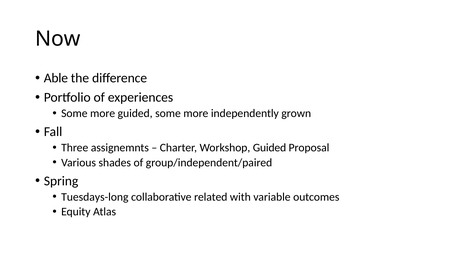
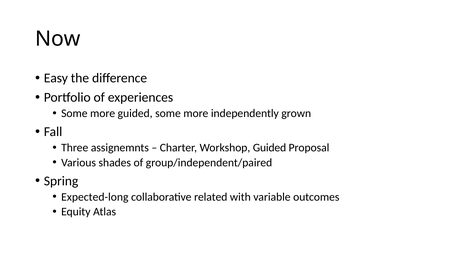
Able: Able -> Easy
Tuesdays-long: Tuesdays-long -> Expected-long
